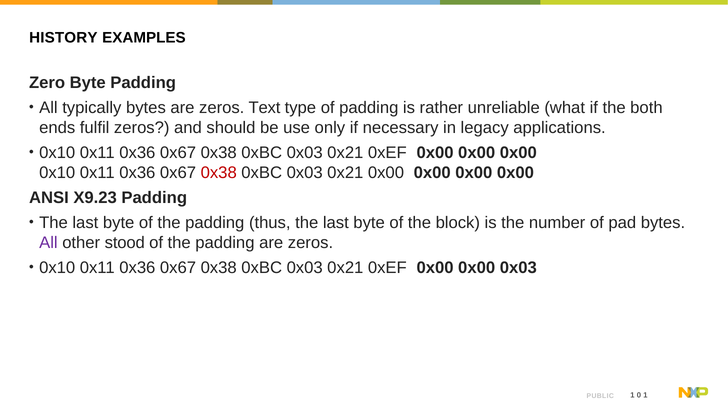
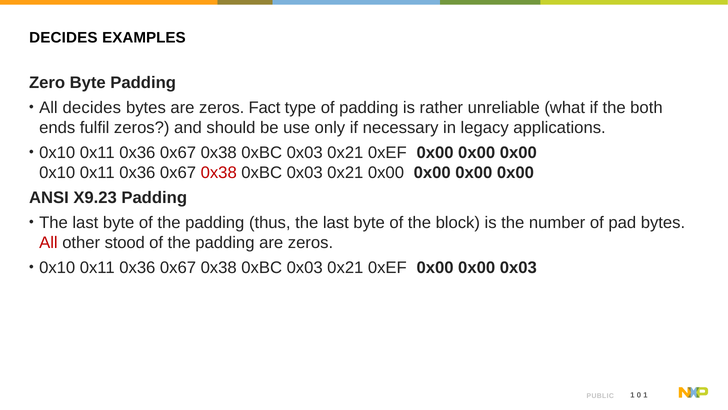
HISTORY at (63, 38): HISTORY -> DECIDES
All typically: typically -> decides
Text: Text -> Fact
All at (48, 243) colour: purple -> red
